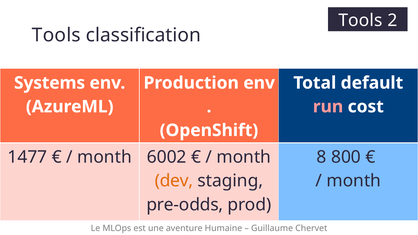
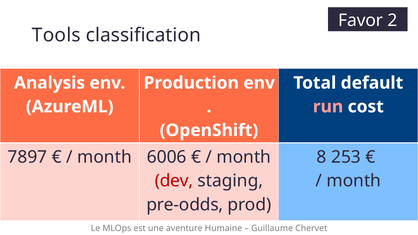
Tools at (360, 20): Tools -> Favor
Systems: Systems -> Analysis
1477: 1477 -> 7897
6002: 6002 -> 6006
800: 800 -> 253
dev colour: orange -> red
